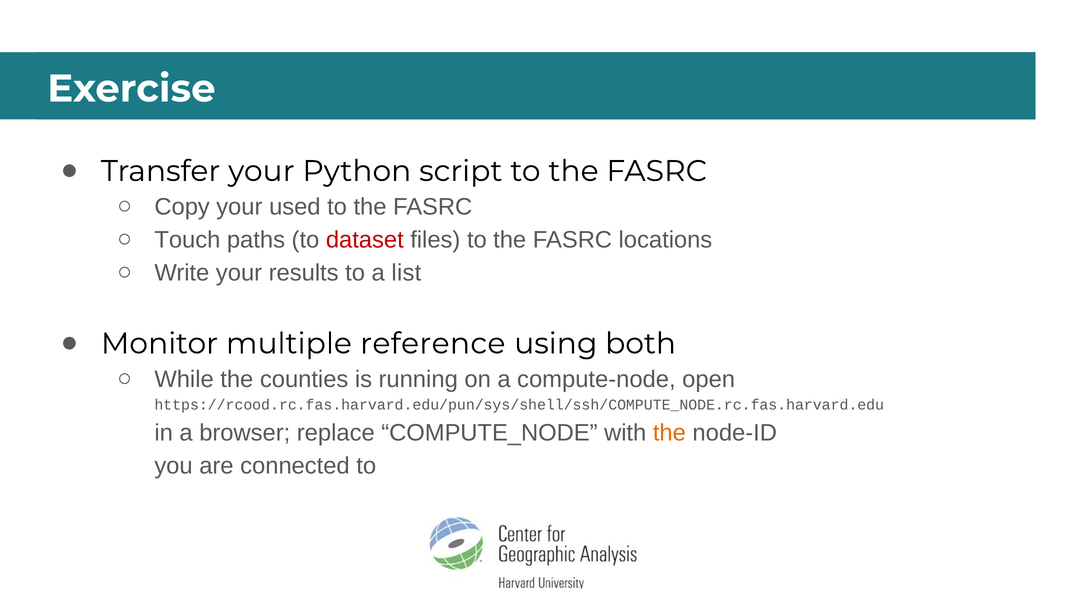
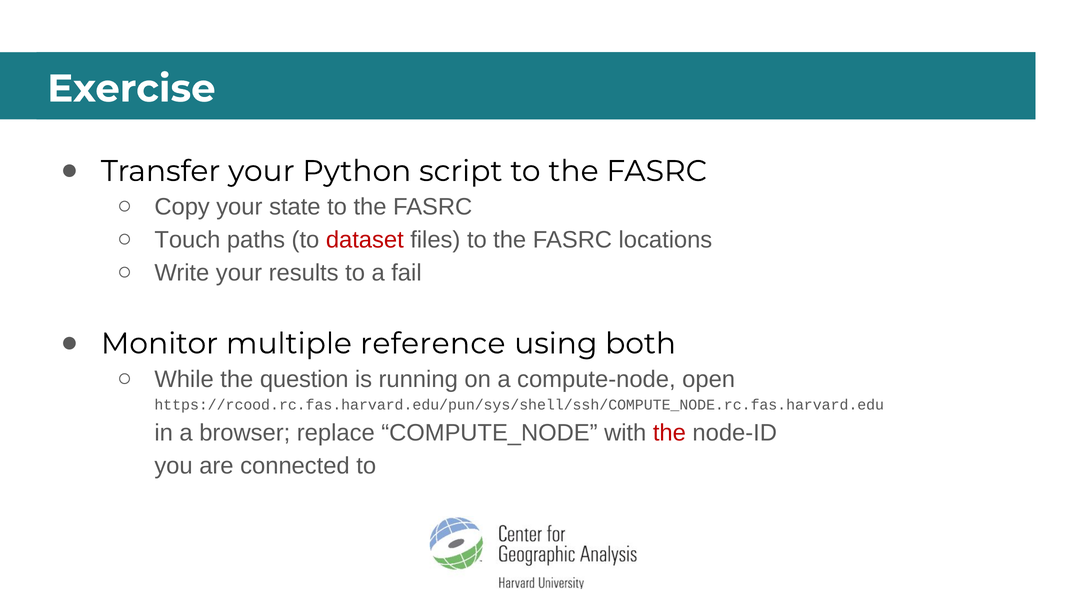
used: used -> state
list: list -> fail
counties: counties -> question
the at (669, 433) colour: orange -> red
